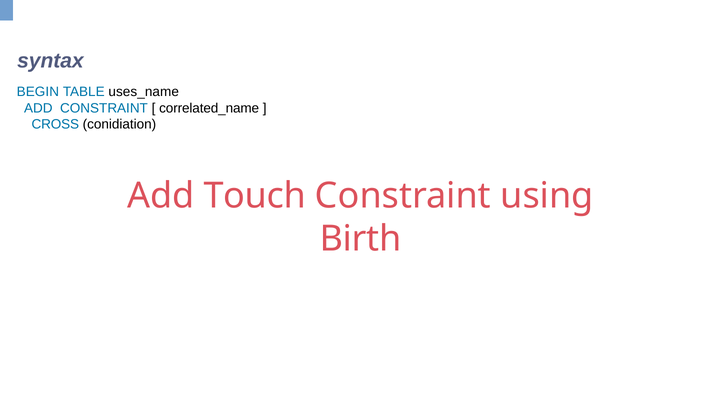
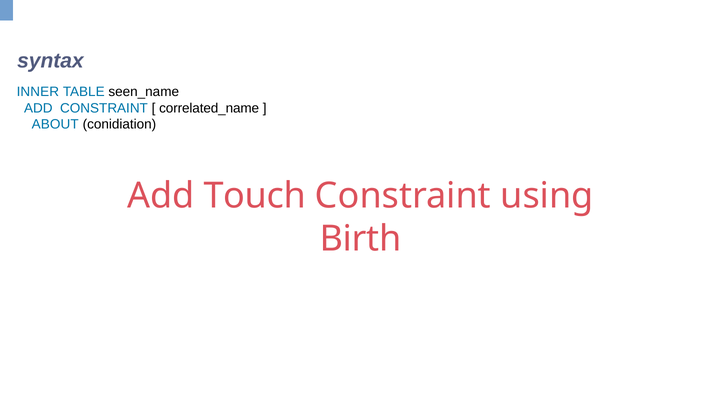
BEGIN: BEGIN -> INNER
uses_name: uses_name -> seen_name
CROSS: CROSS -> ABOUT
